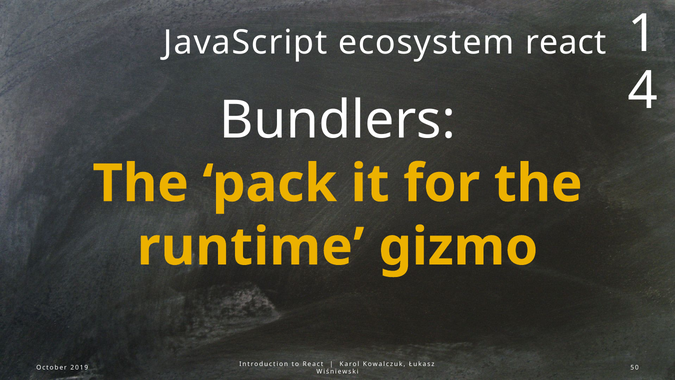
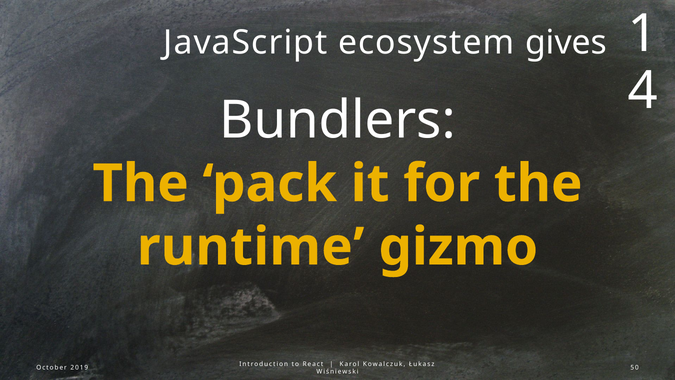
ecosystem react: react -> gives
